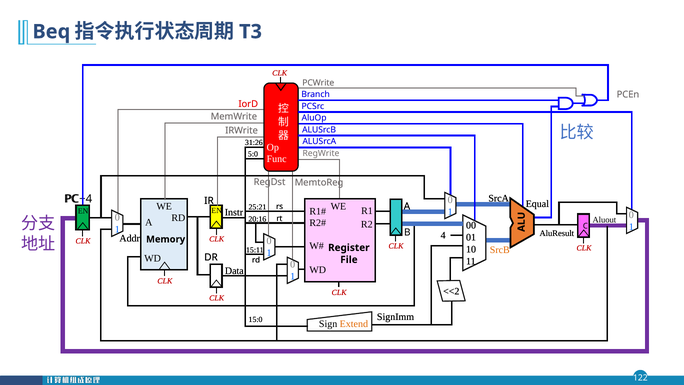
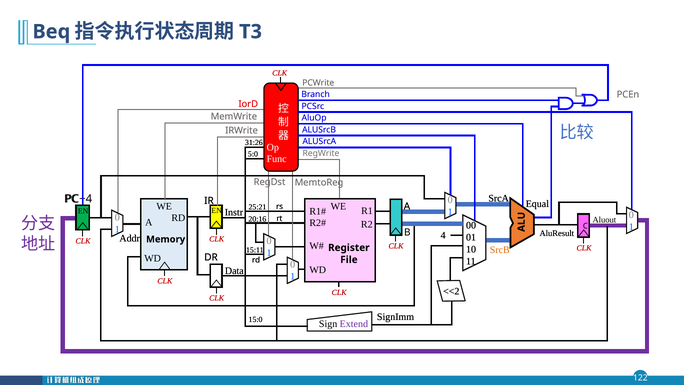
Extend colour: orange -> purple
